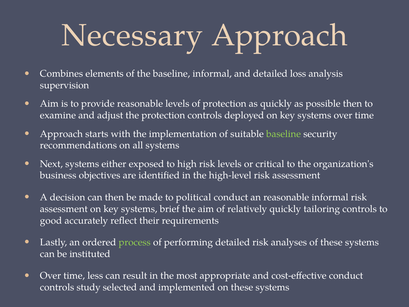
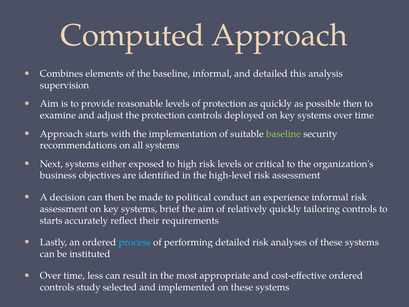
Necessary: Necessary -> Computed
loss: loss -> this
an reasonable: reasonable -> experience
good at (51, 220): good -> starts
process colour: light green -> light blue
cost-effective conduct: conduct -> ordered
